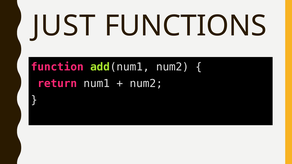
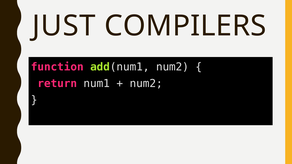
FUNCTIONS: FUNCTIONS -> COMPILERS
